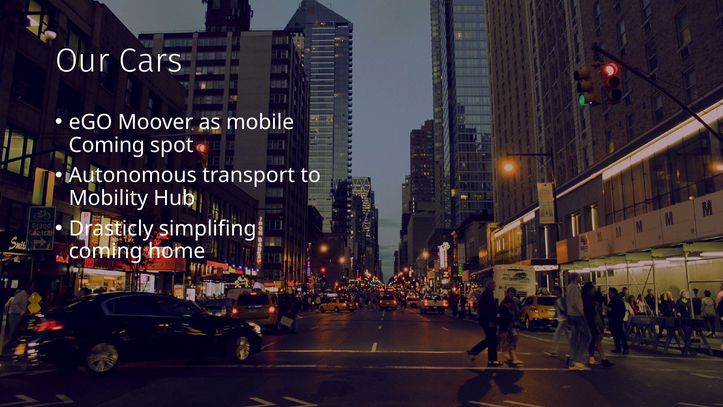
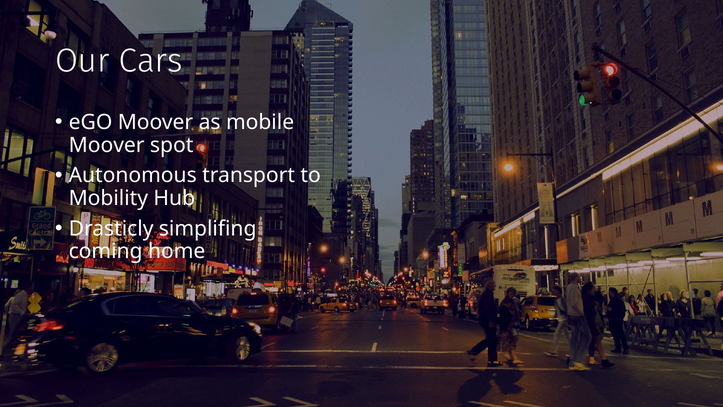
Coming at (107, 145): Coming -> Moover
